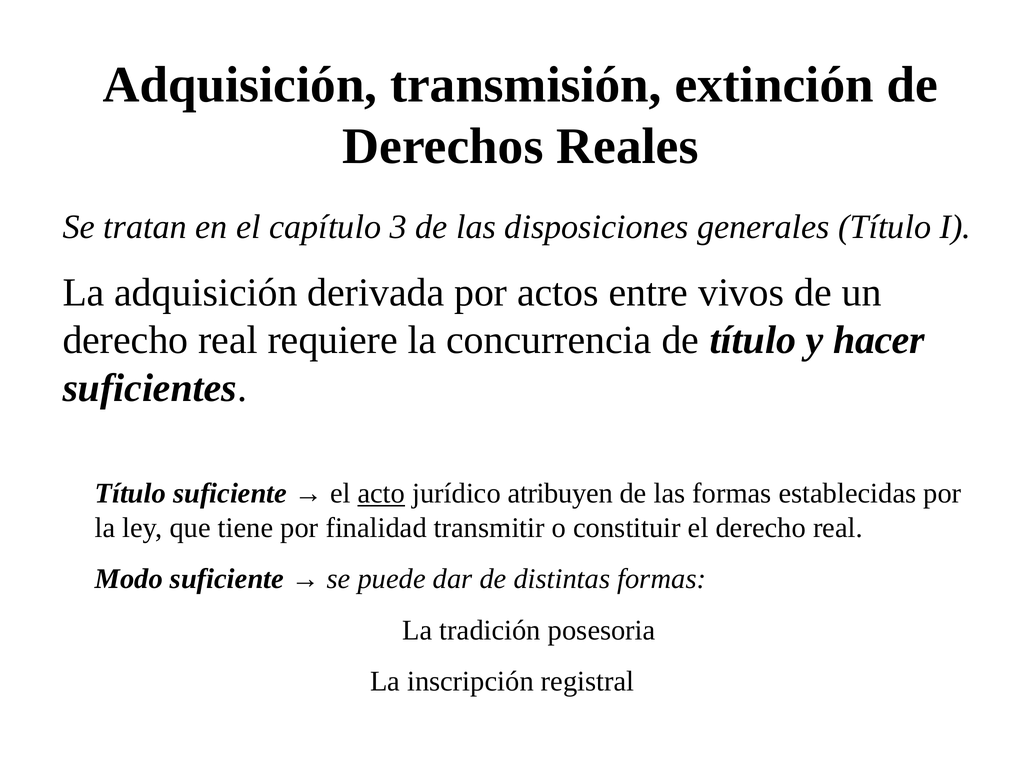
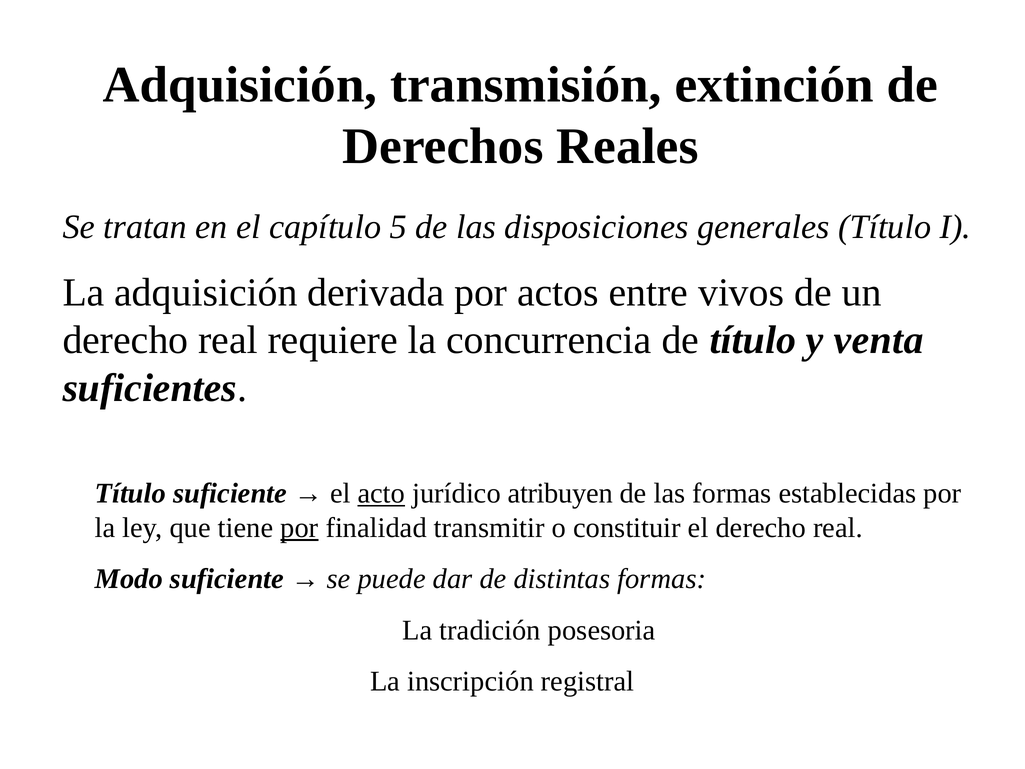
3: 3 -> 5
hacer: hacer -> venta
por at (299, 527) underline: none -> present
